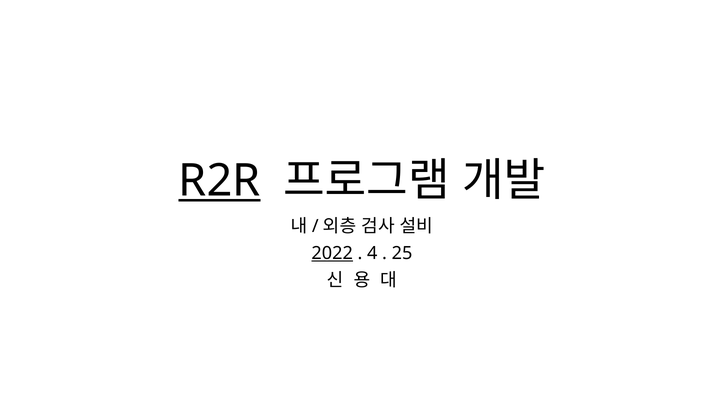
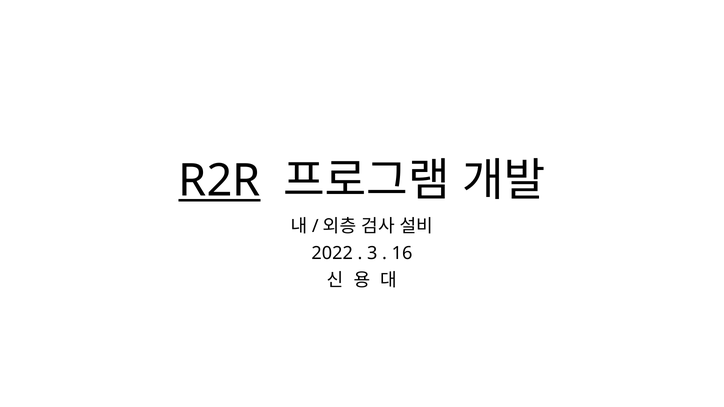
2022 underline: present -> none
4: 4 -> 3
25: 25 -> 16
